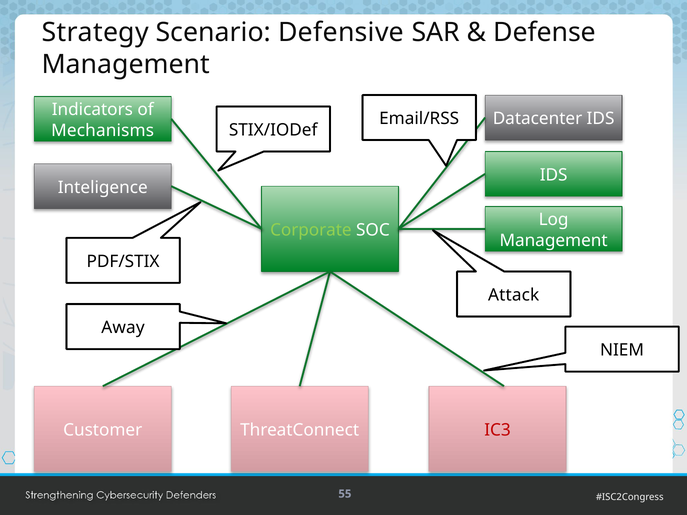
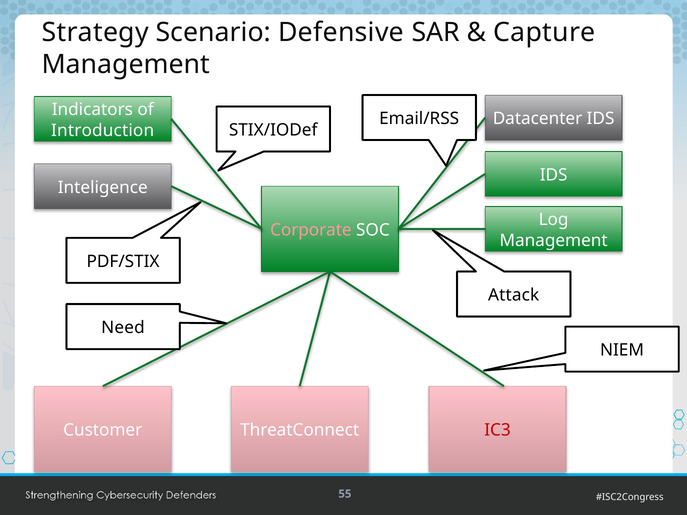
Defense: Defense -> Capture
Mechanisms: Mechanisms -> Introduction
Corporate colour: light green -> pink
Away: Away -> Need
